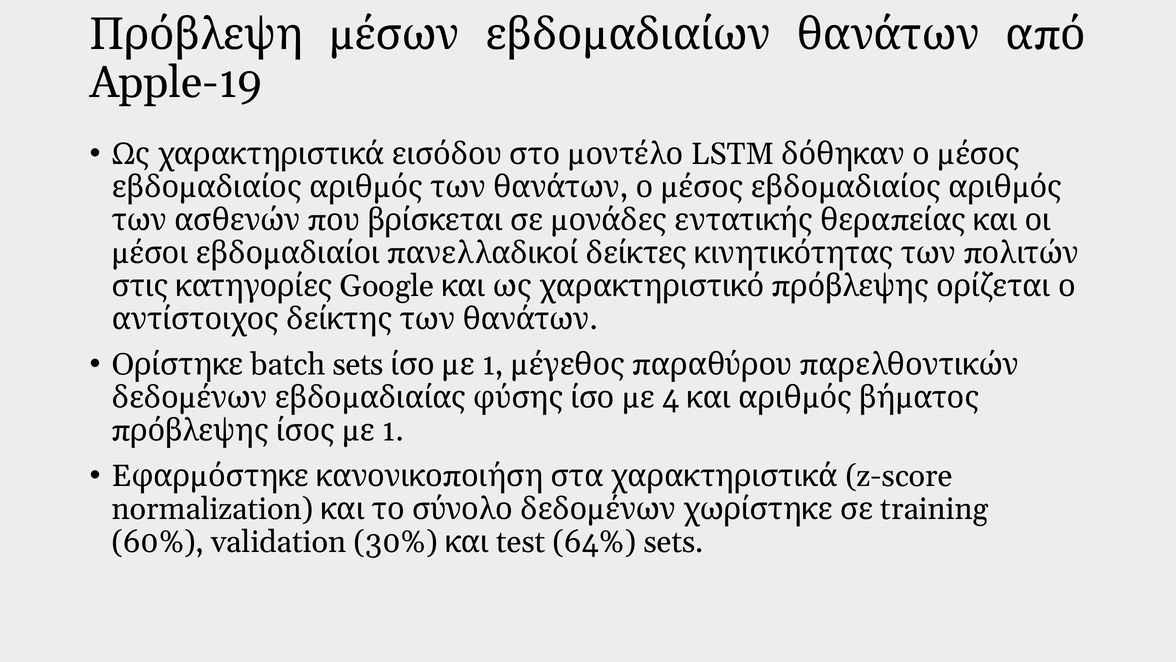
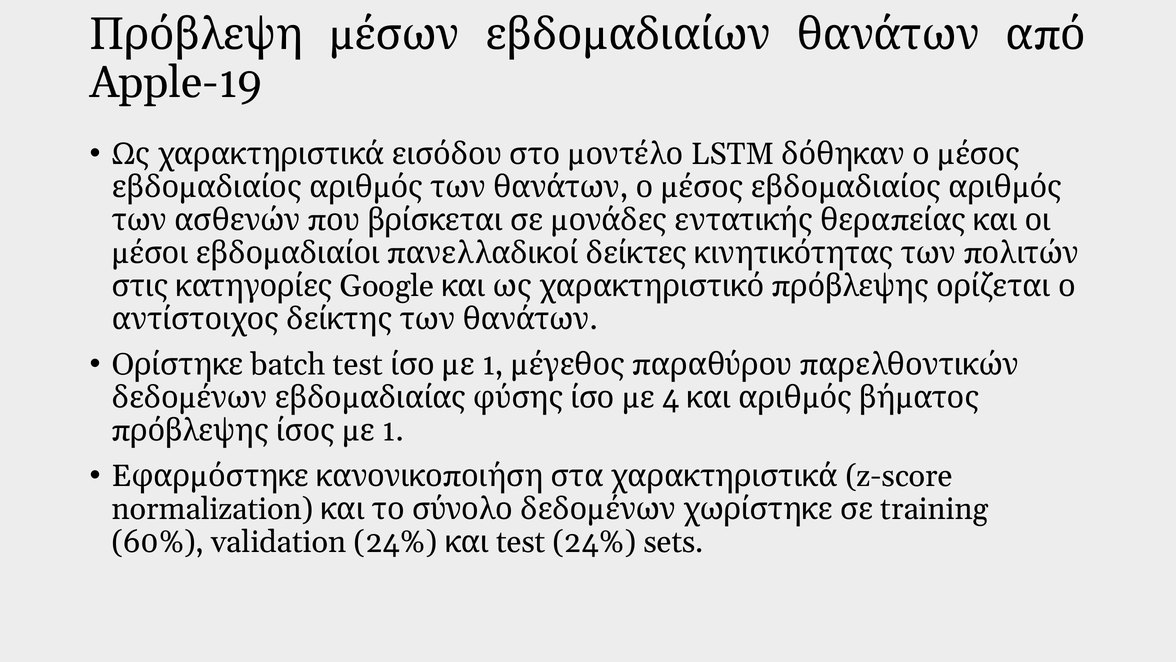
sets at (358, 364): sets -> test
validation 30%: 30% -> 24%
test 64%: 64% -> 24%
